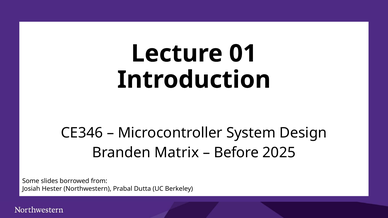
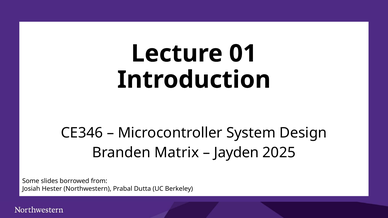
Before: Before -> Jayden
